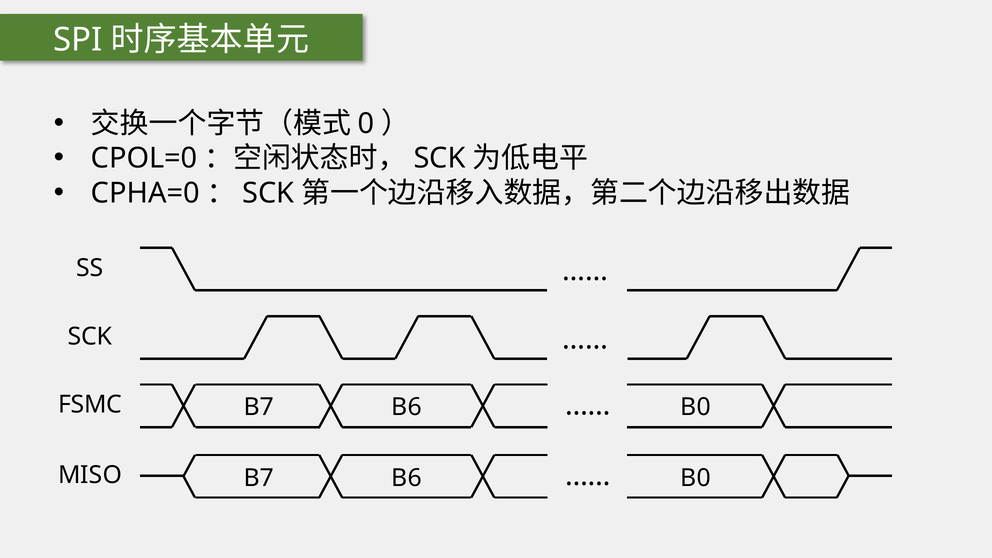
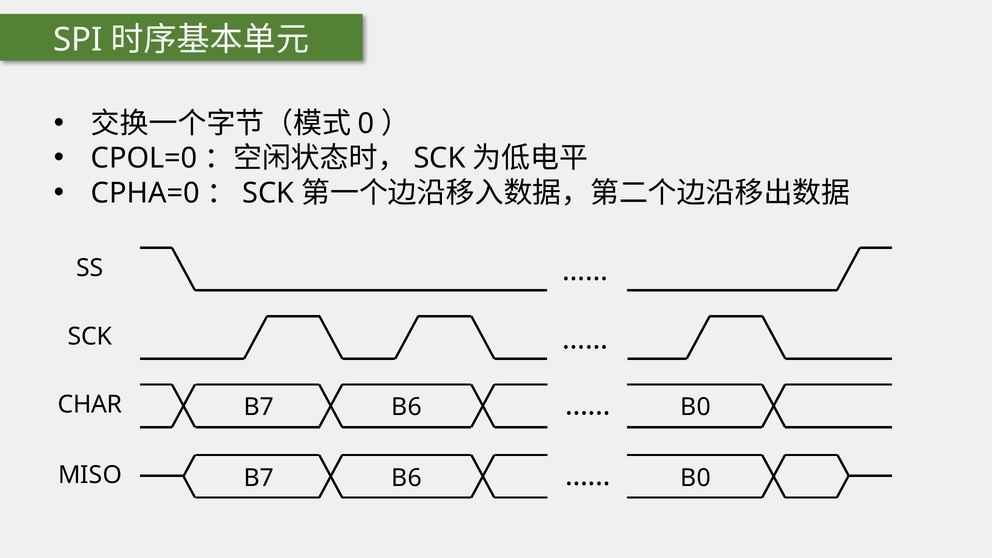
FSMC: FSMC -> CHAR
